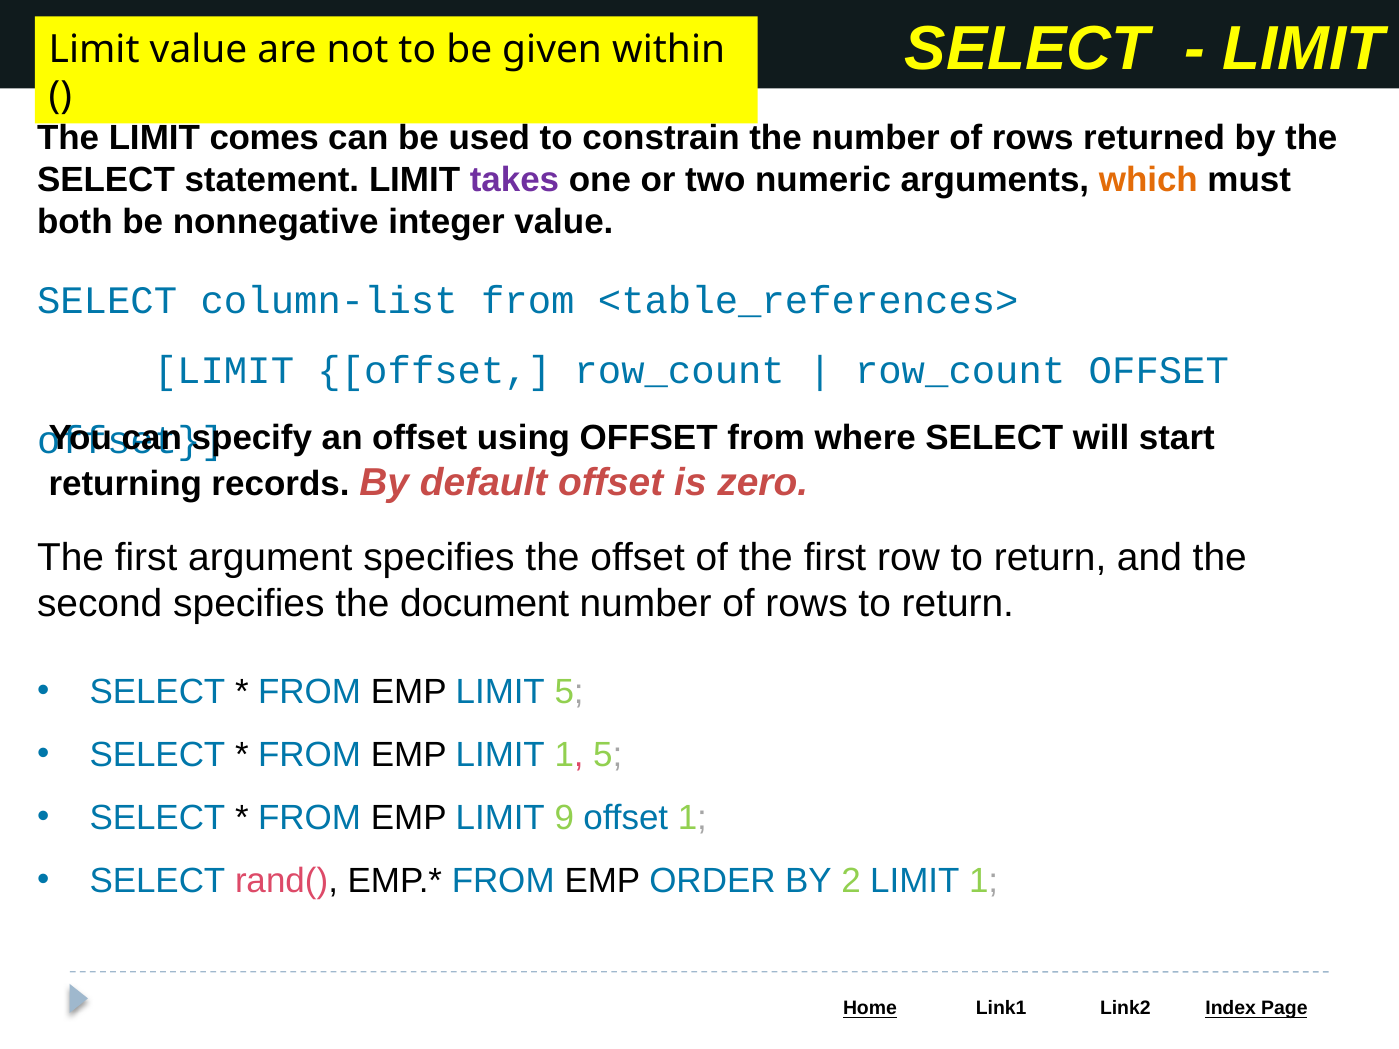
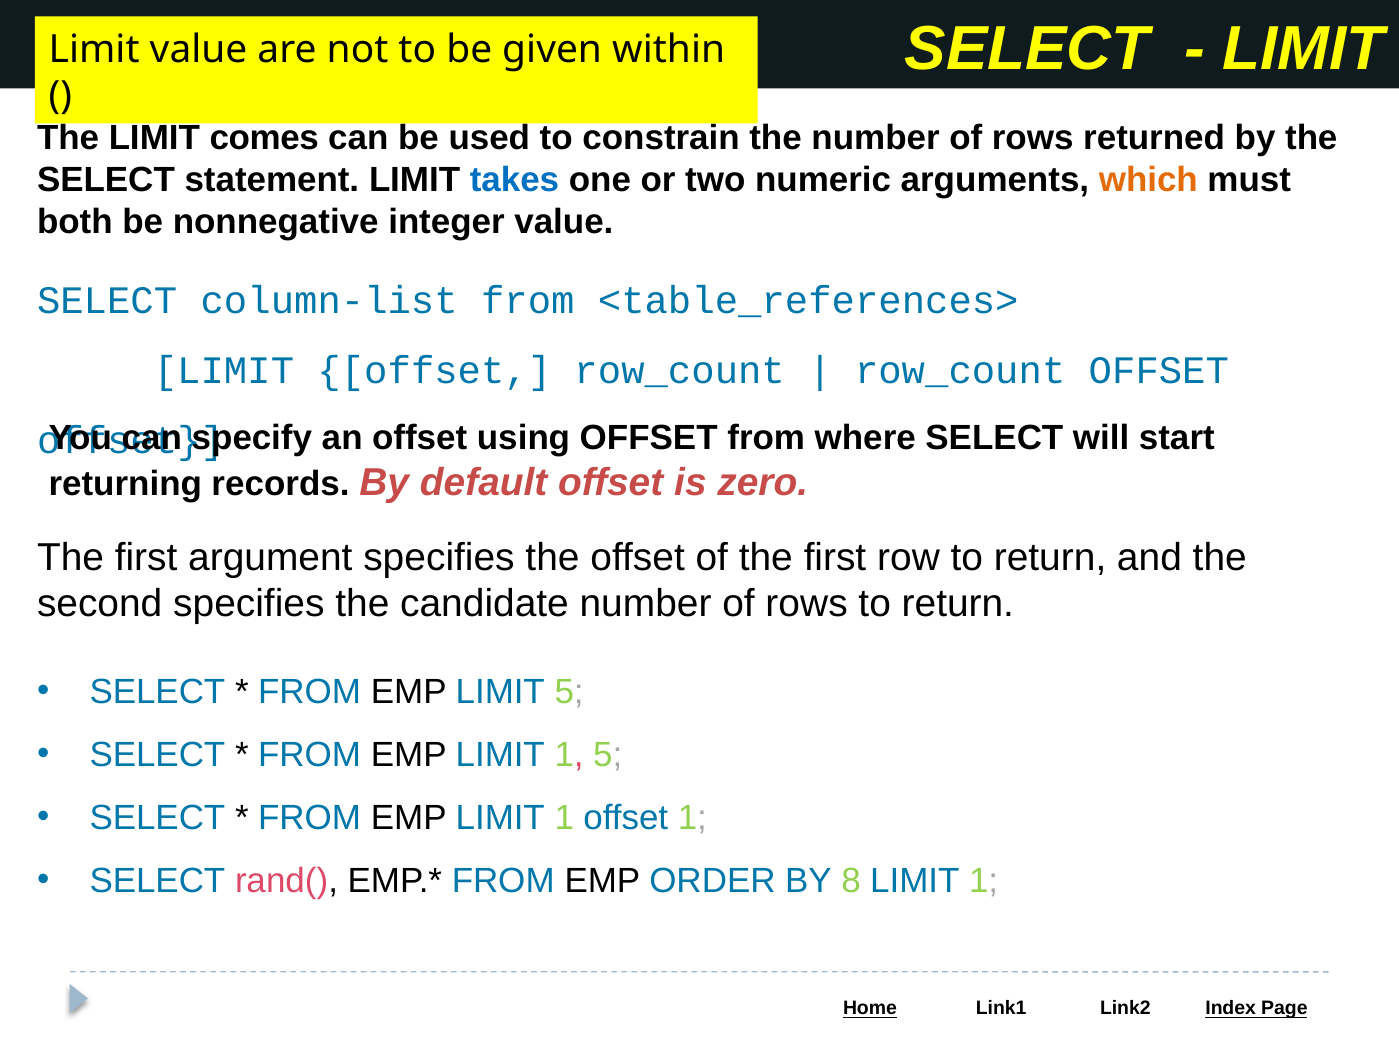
takes colour: purple -> blue
document: document -> candidate
9 at (564, 818): 9 -> 1
2: 2 -> 8
